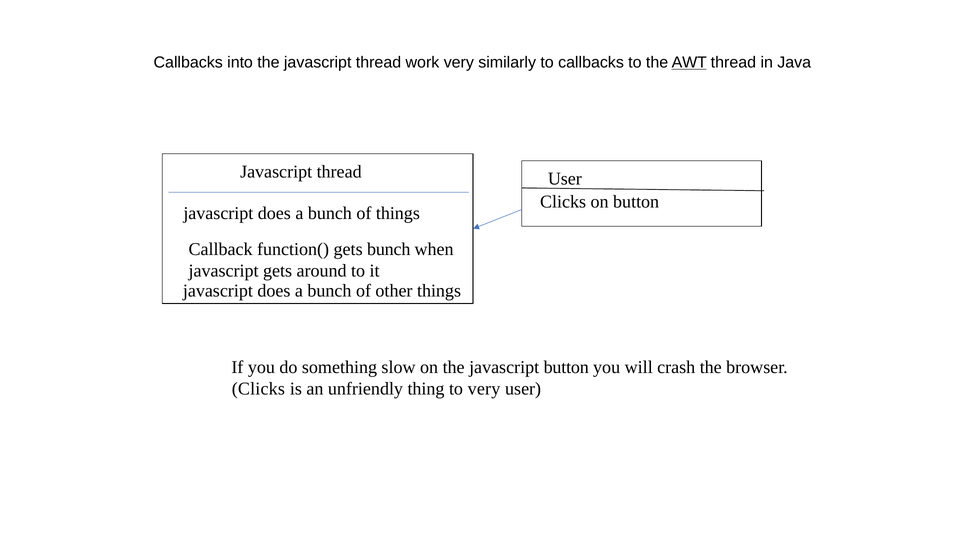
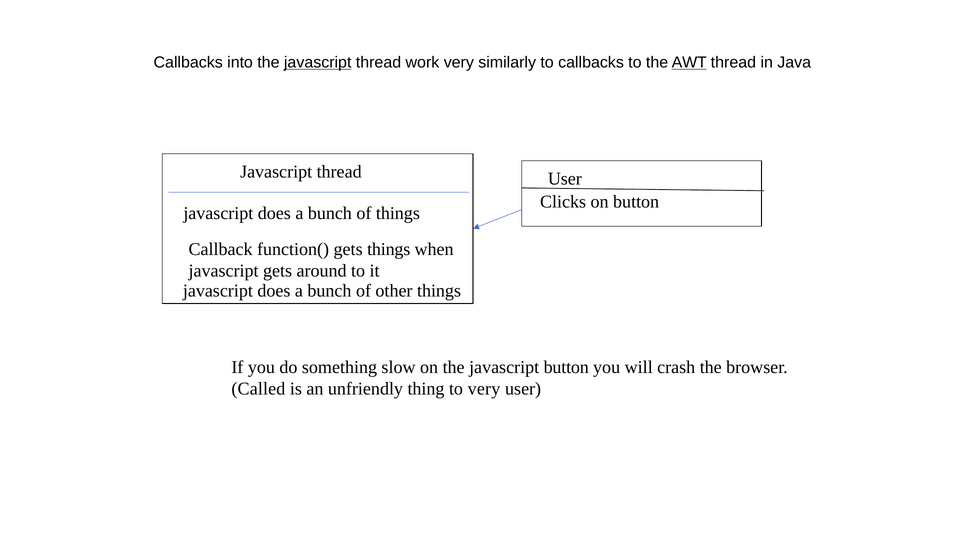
javascript at (318, 62) underline: none -> present
gets bunch: bunch -> things
Clicks at (258, 389): Clicks -> Called
